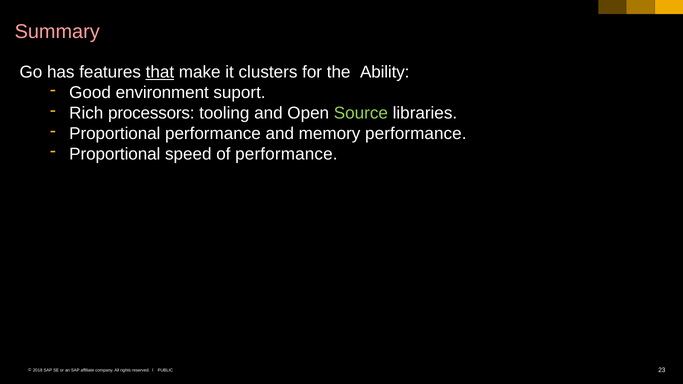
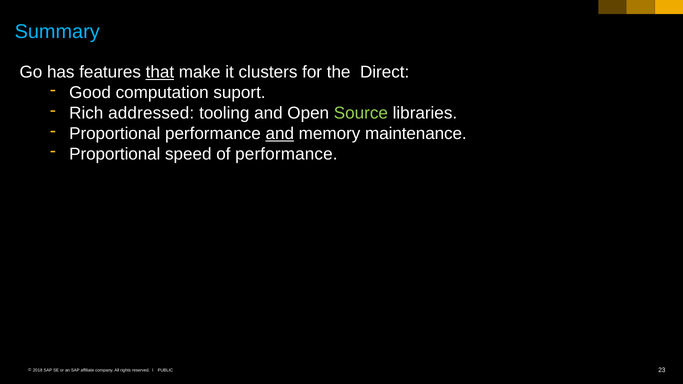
Summary colour: pink -> light blue
Ability: Ability -> Direct
environment: environment -> computation
processors: processors -> addressed
and at (280, 134) underline: none -> present
memory performance: performance -> maintenance
